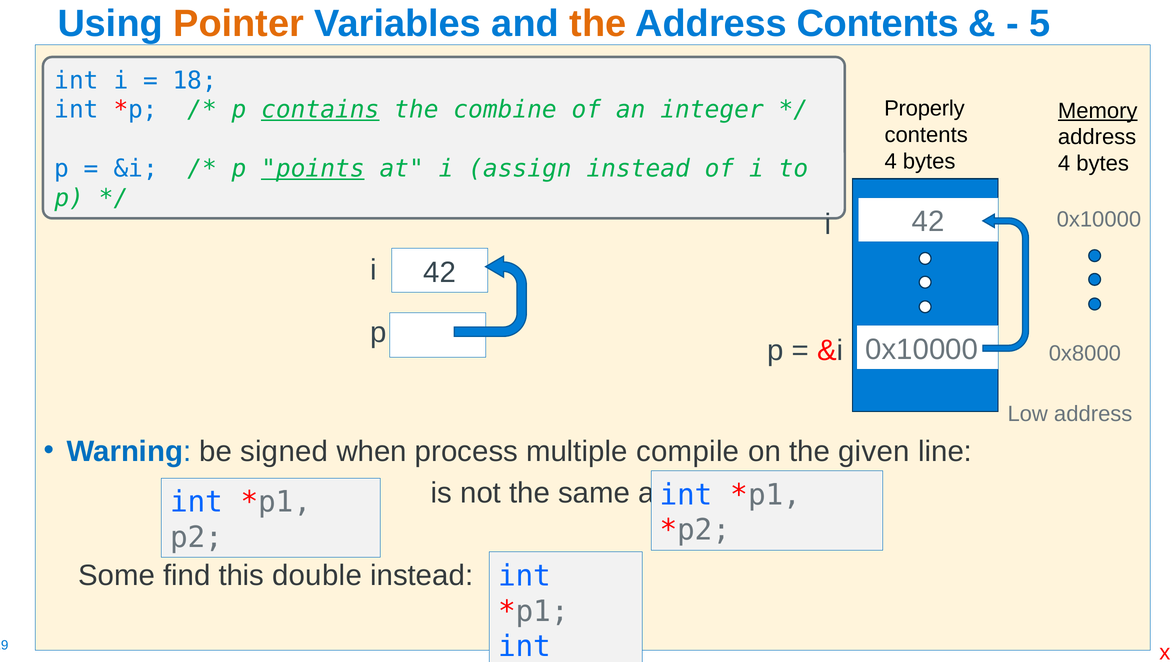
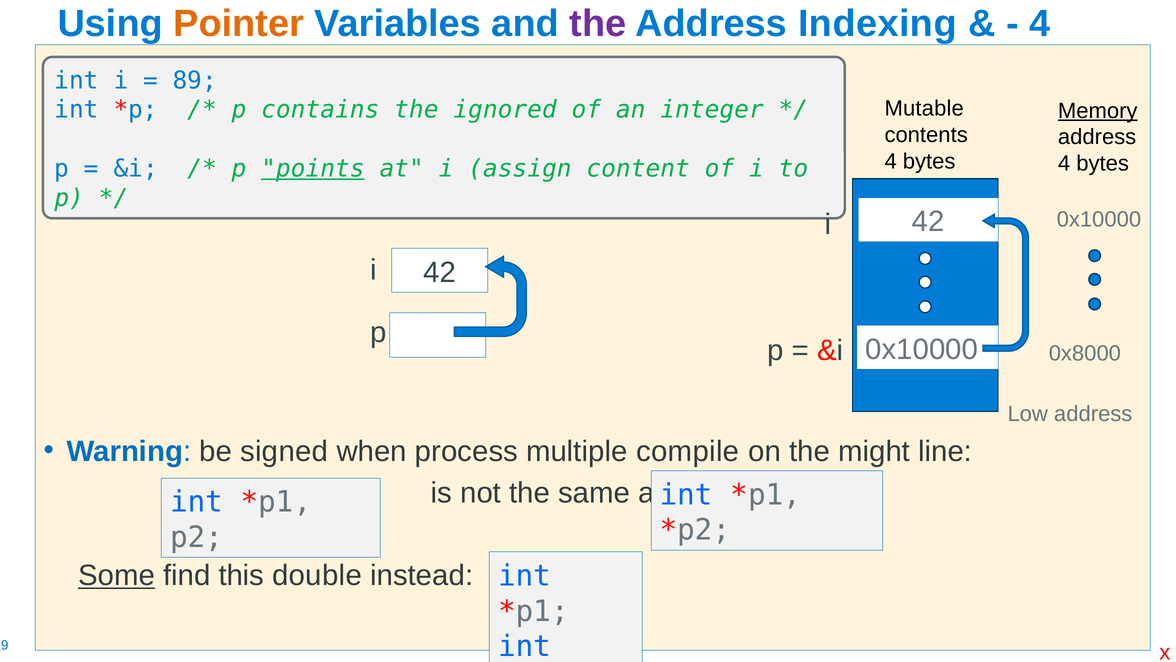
the at (598, 24) colour: orange -> purple
Address Contents: Contents -> Indexing
5 at (1040, 24): 5 -> 4
18: 18 -> 89
Properly: Properly -> Mutable
contains underline: present -> none
combine: combine -> ignored
assign instead: instead -> content
given: given -> might
Some underline: none -> present
